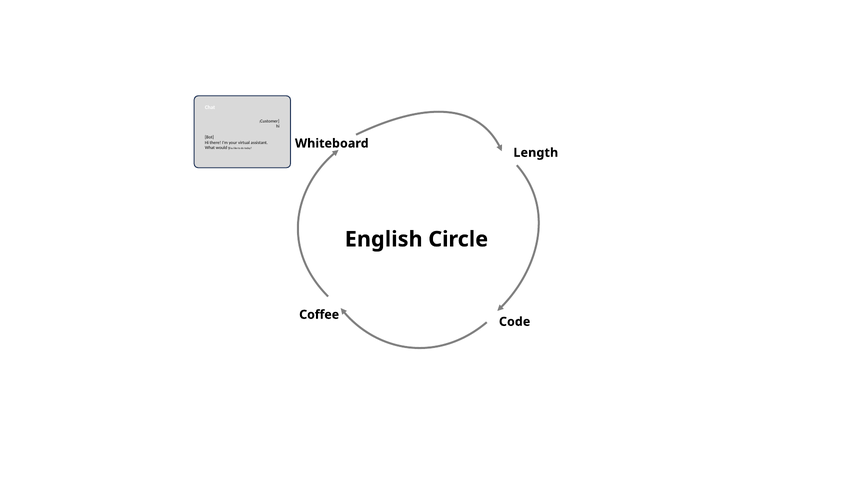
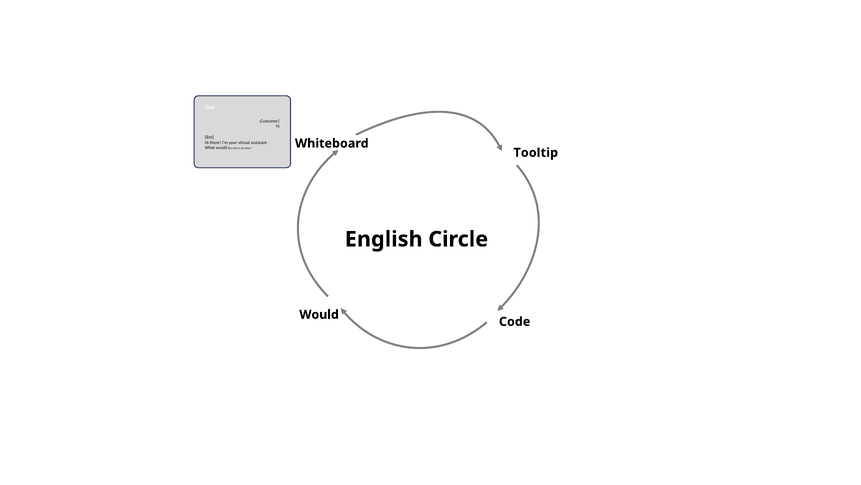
Length: Length -> Tooltip
Coffee at (319, 314): Coffee -> Would
